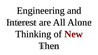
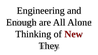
Interest: Interest -> Enough
Then: Then -> They
